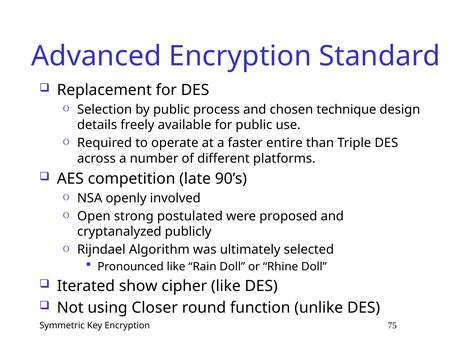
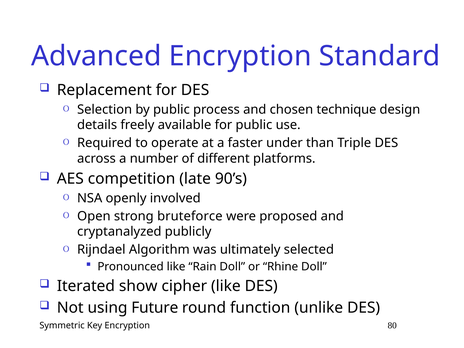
entire: entire -> under
postulated: postulated -> bruteforce
Closer: Closer -> Future
75: 75 -> 80
